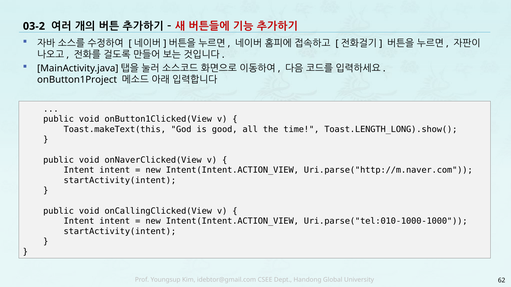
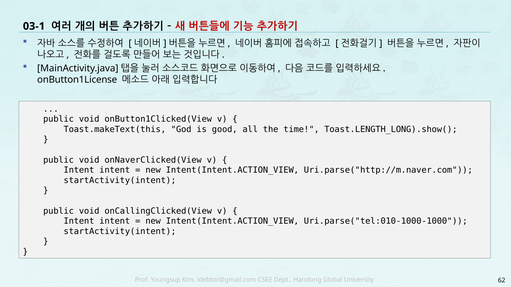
03-2: 03-2 -> 03-1
onButton1Project: onButton1Project -> onButton1License
